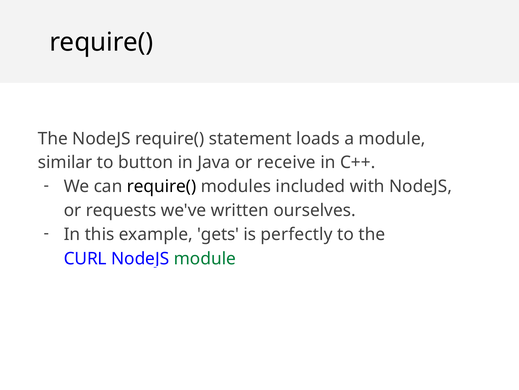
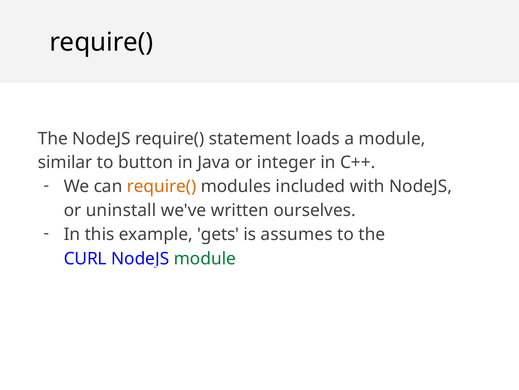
receive: receive -> integer
require( at (162, 186) colour: black -> orange
requests: requests -> uninstall
perfectly: perfectly -> assumes
